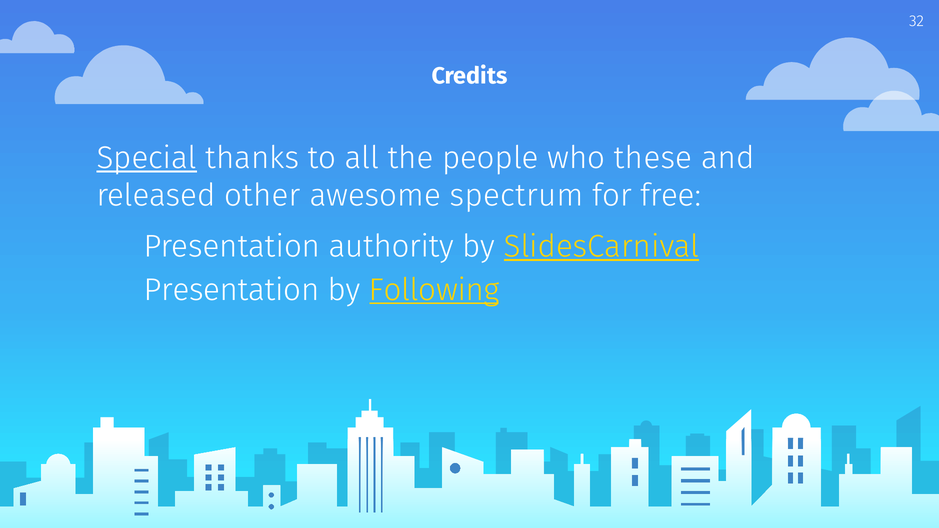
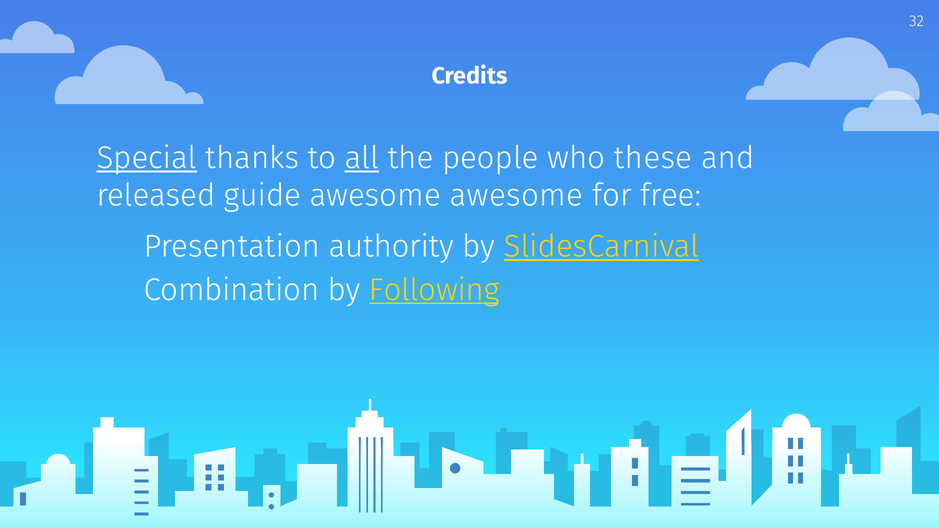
all underline: none -> present
other: other -> guide
awesome spectrum: spectrum -> awesome
Presentation at (231, 290): Presentation -> Combination
